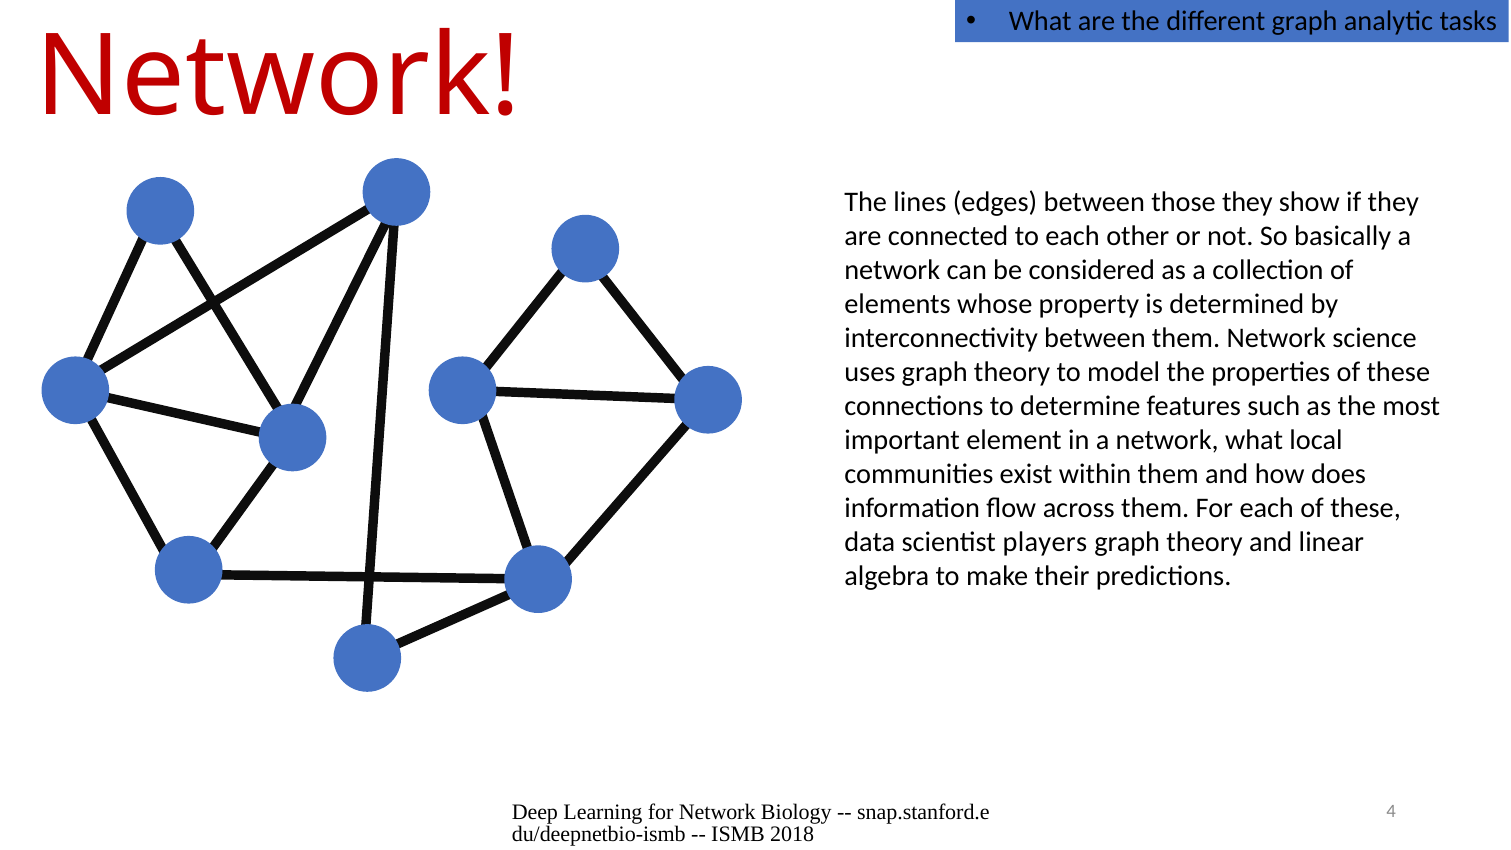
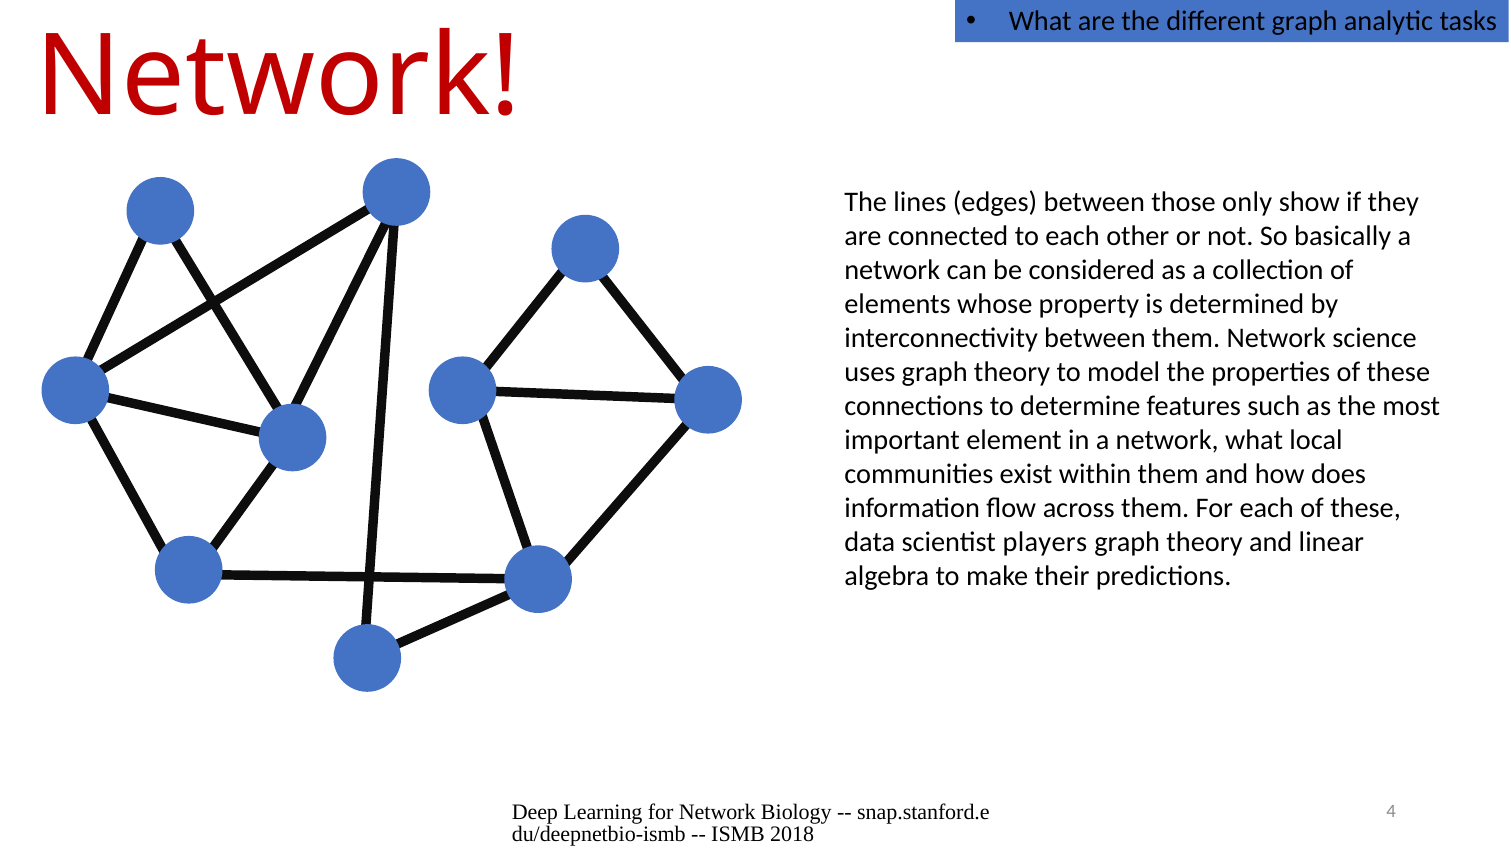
those they: they -> only
